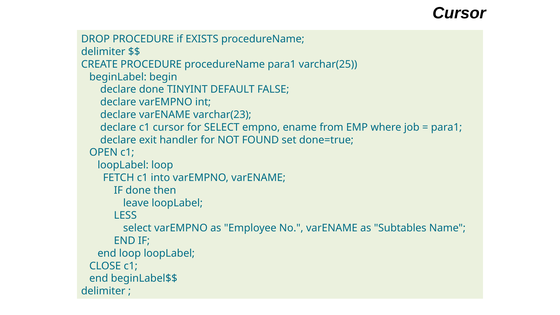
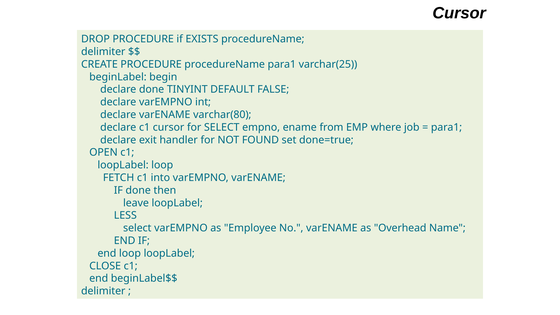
varchar(23: varchar(23 -> varchar(80
Subtables: Subtables -> Overhead
